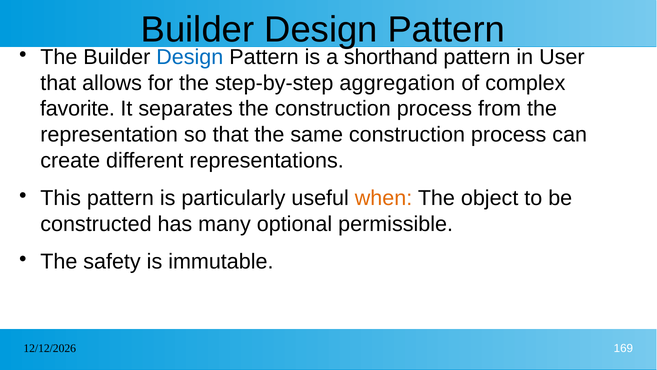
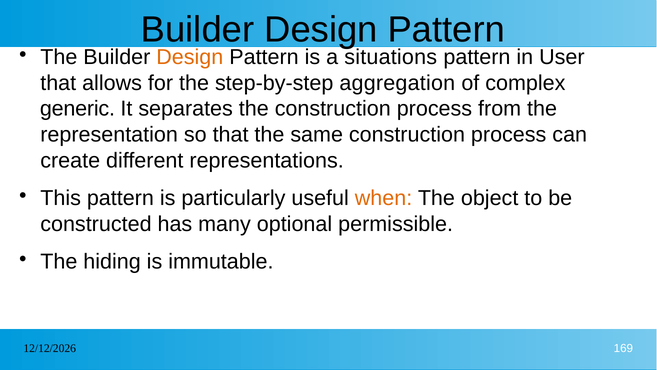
Design at (190, 57) colour: blue -> orange
shorthand: shorthand -> situations
favorite: favorite -> generic
safety: safety -> hiding
